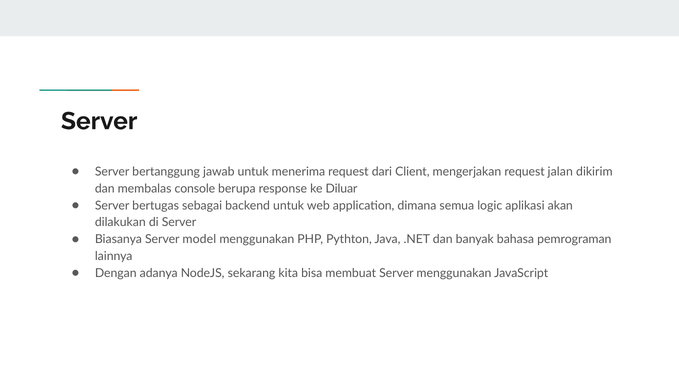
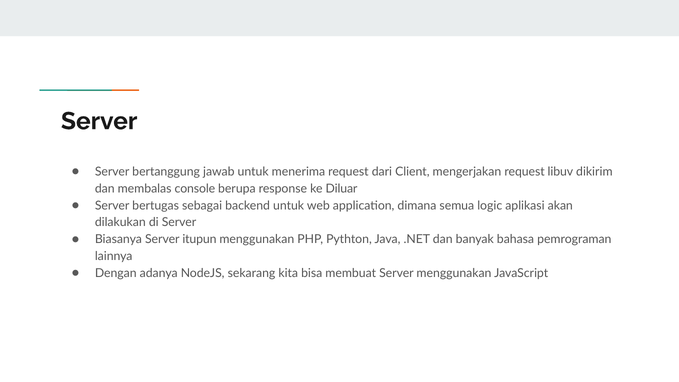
jalan: jalan -> libuv
model: model -> itupun
